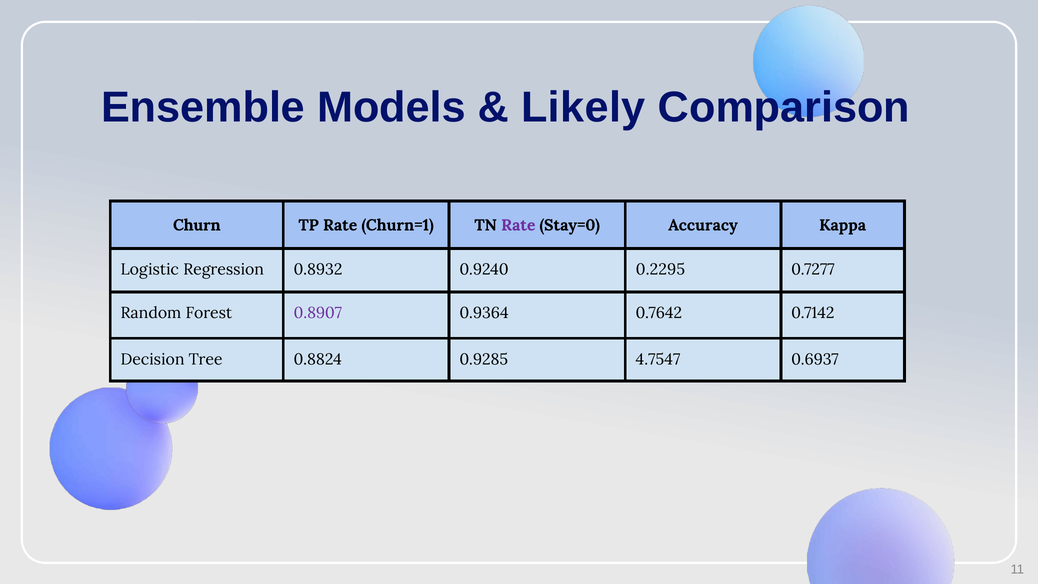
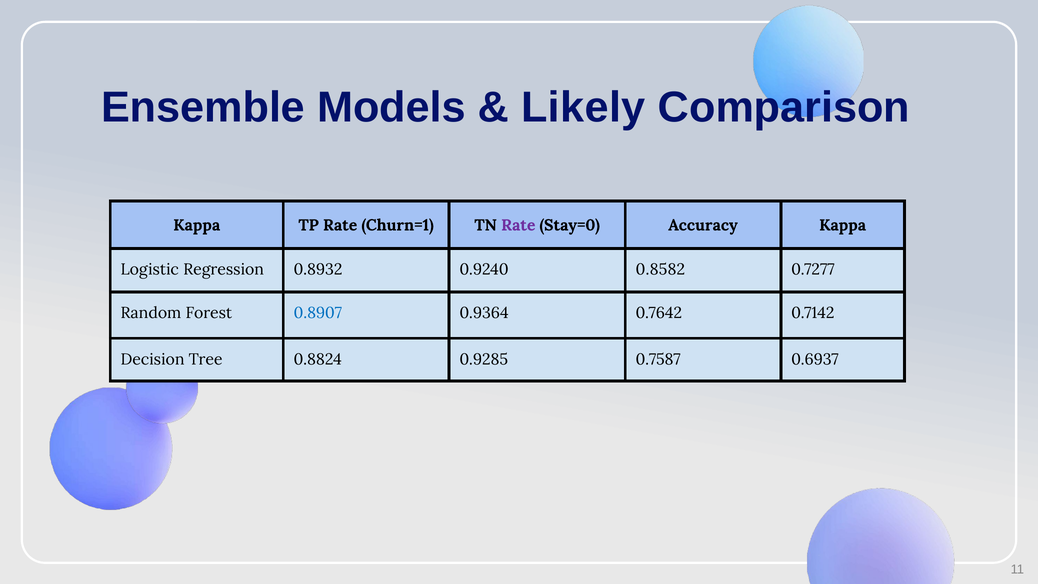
Churn at (197, 225): Churn -> Kappa
0.2295: 0.2295 -> 0.8582
0.8907 colour: purple -> blue
4.7547: 4.7547 -> 0.7587
